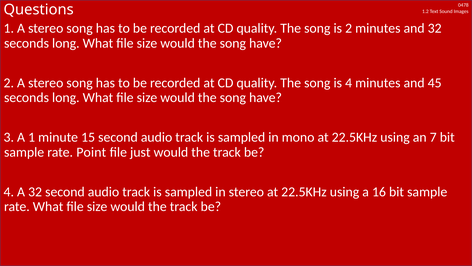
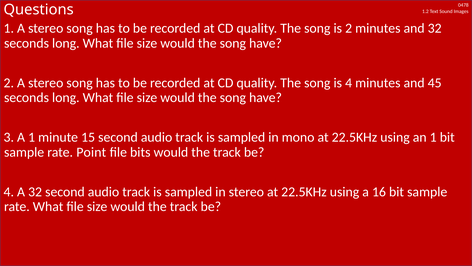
an 7: 7 -> 1
just: just -> bits
